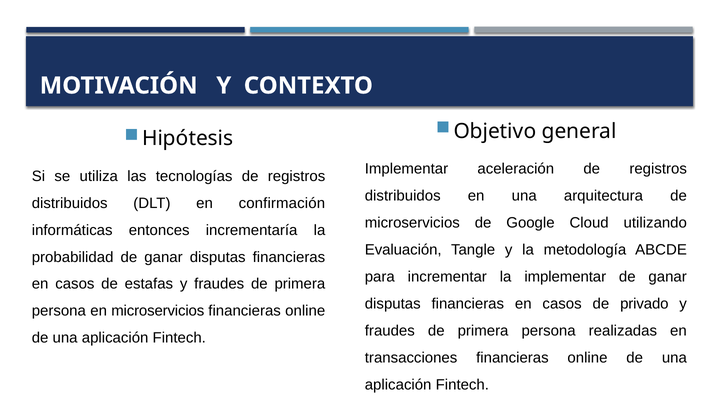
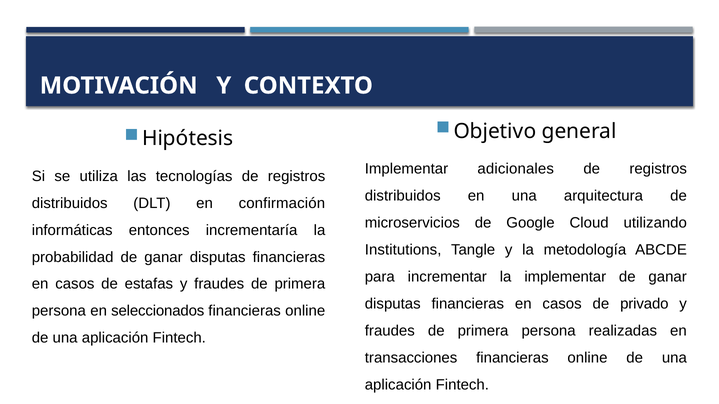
aceleración: aceleración -> adicionales
Evaluación: Evaluación -> Institutions
en microservicios: microservicios -> seleccionados
